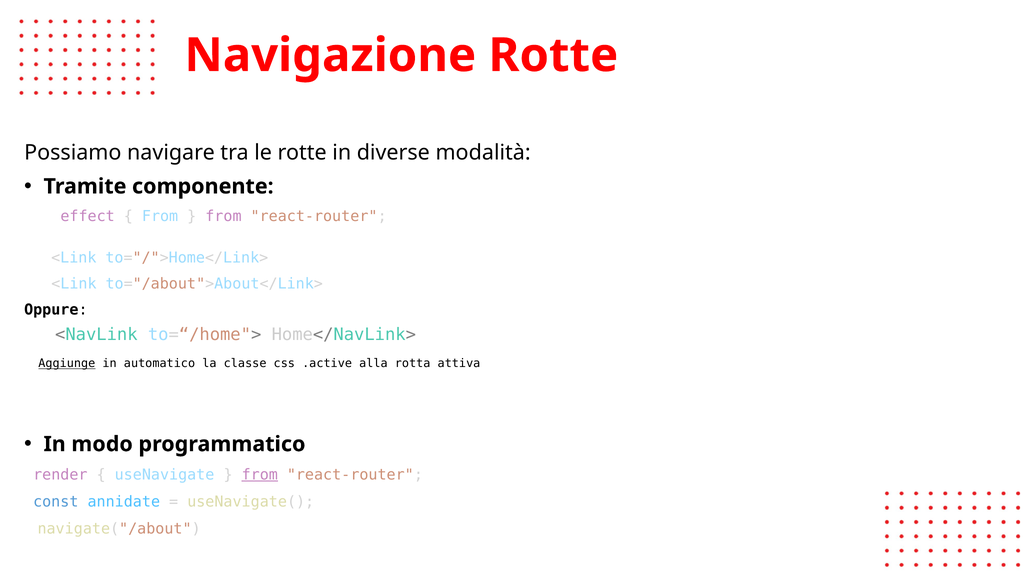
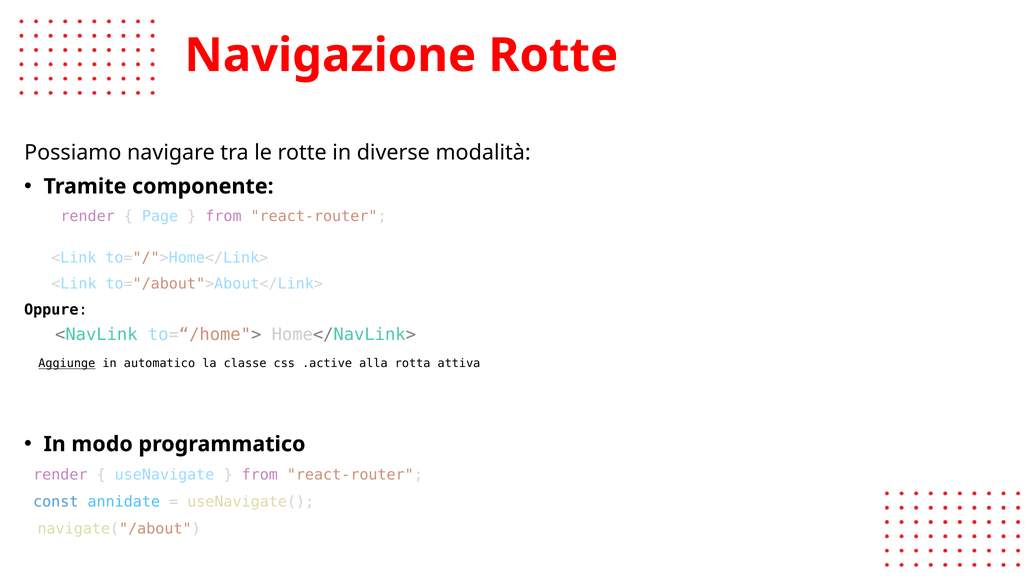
effect at (88, 216): effect -> render
From at (160, 216): From -> Page
from at (260, 475) underline: present -> none
